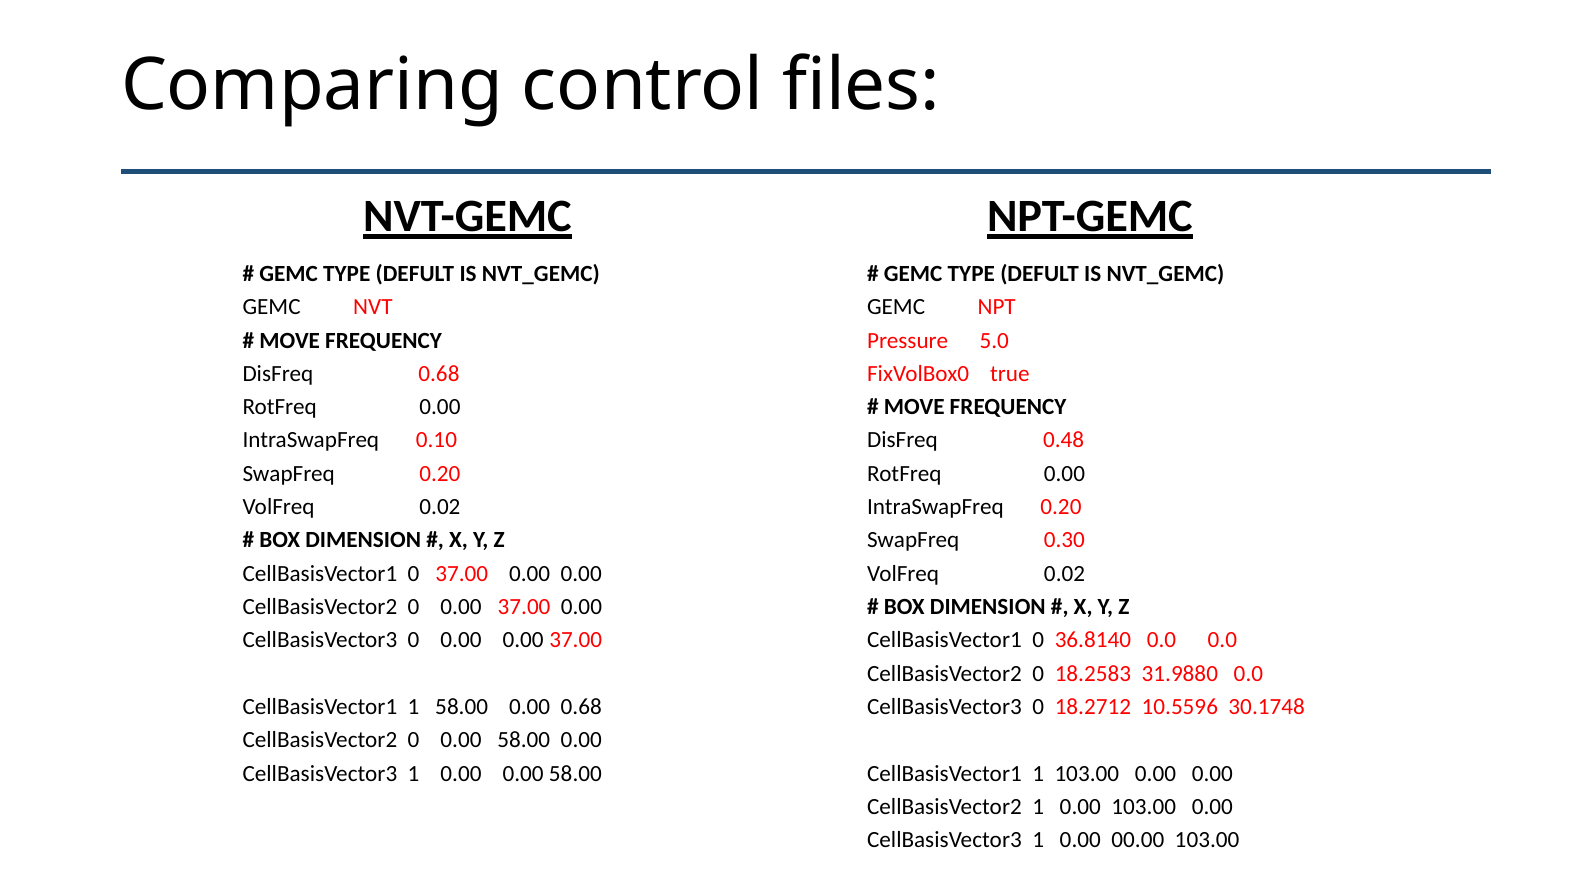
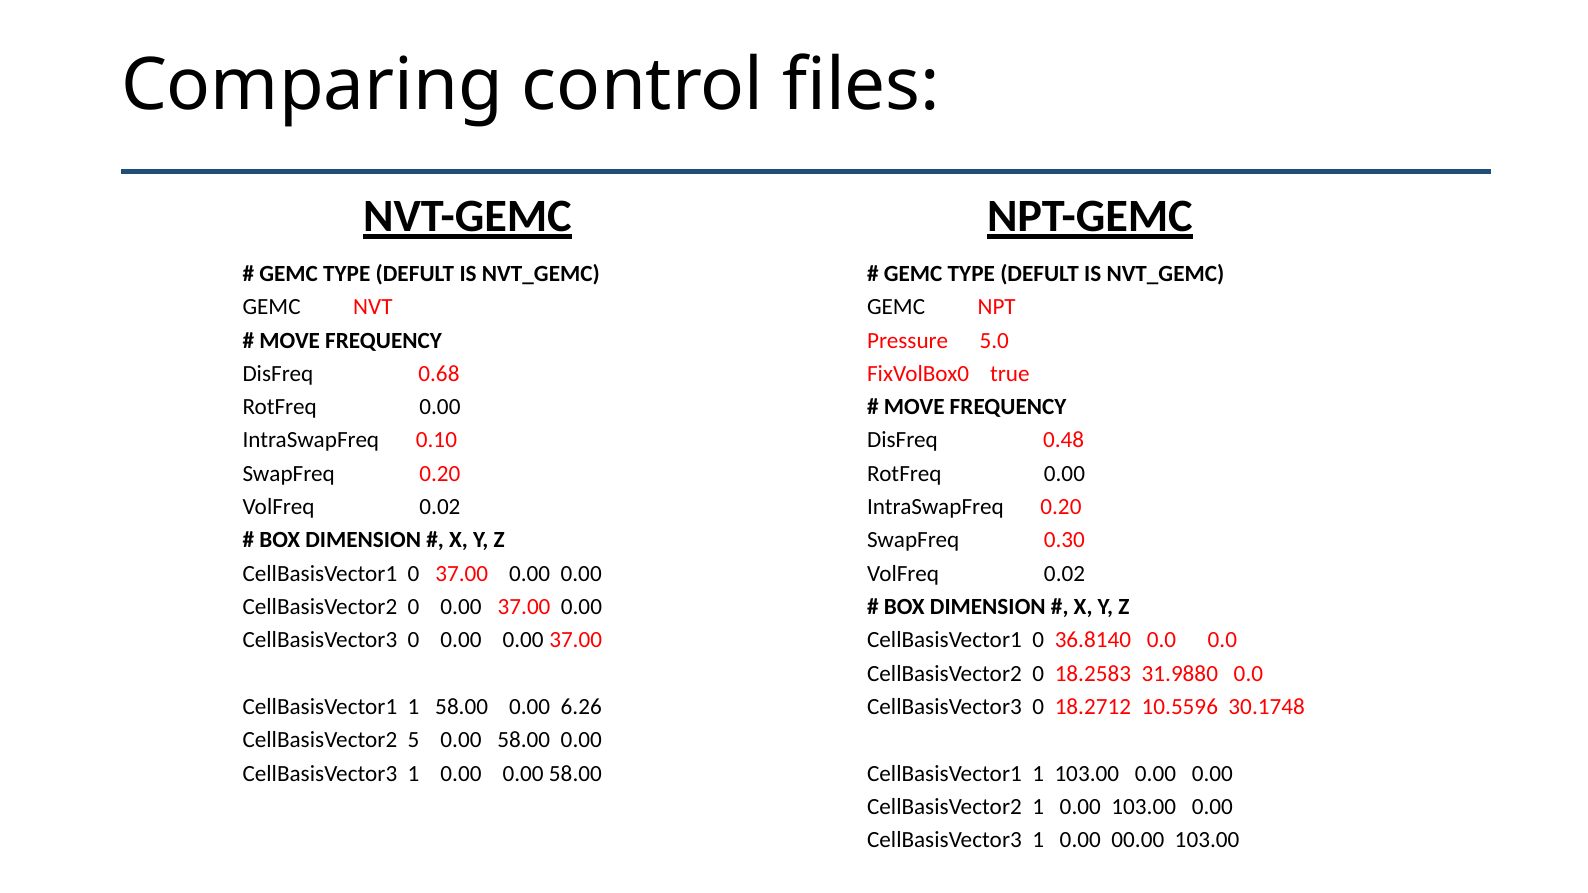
0.00 0.68: 0.68 -> 6.26
0 at (414, 741): 0 -> 5
